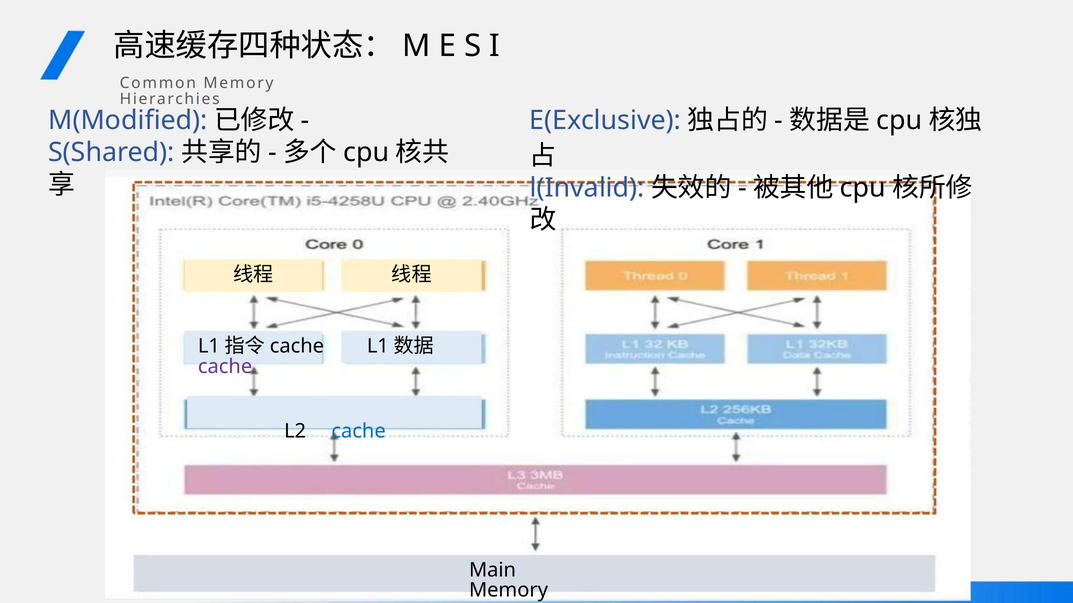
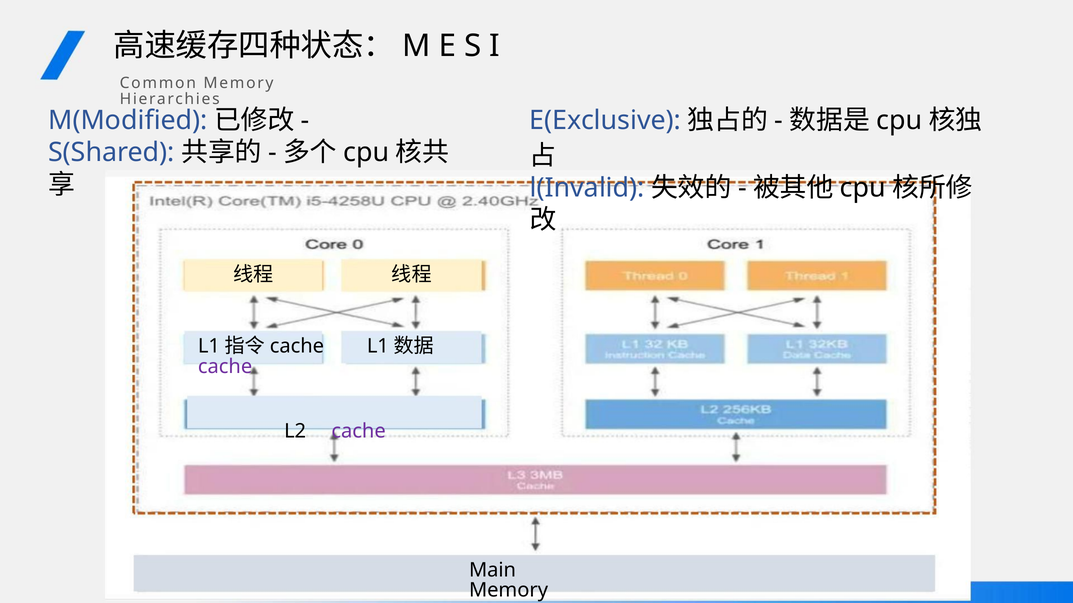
cache at (359, 432) colour: blue -> purple
